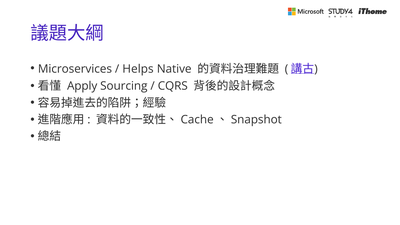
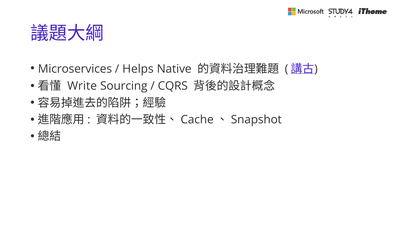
Apply: Apply -> Write
